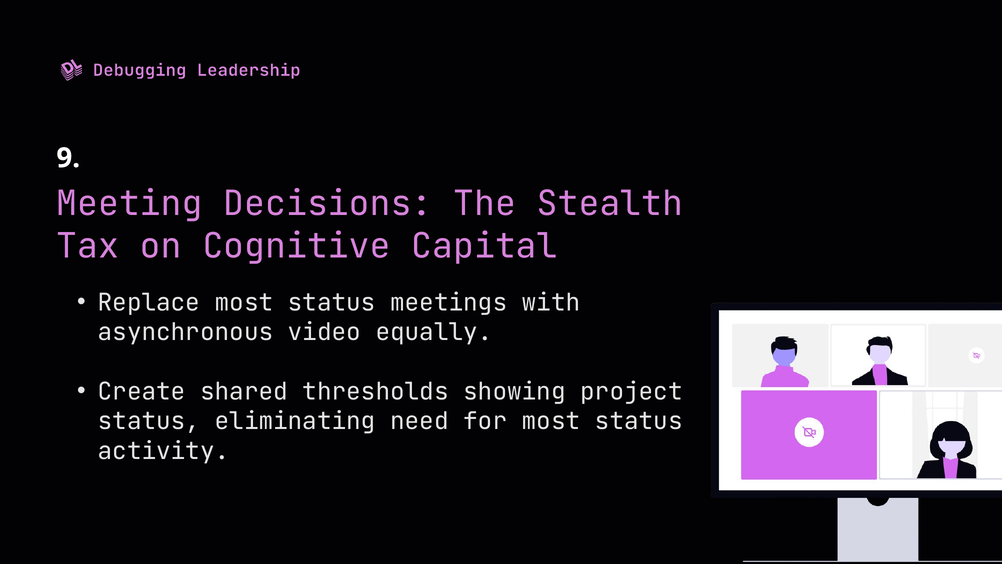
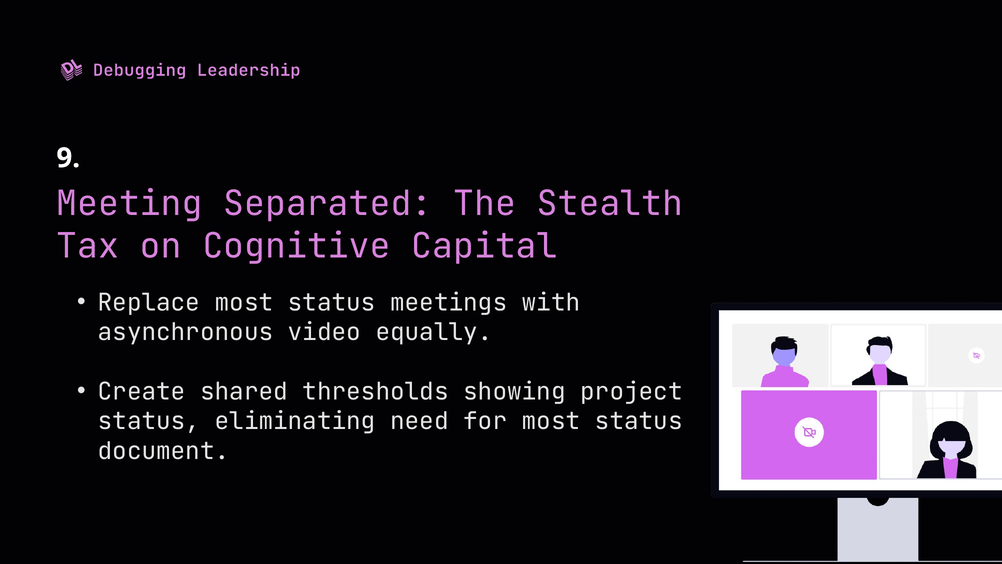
Decisions: Decisions -> Separated
activity: activity -> document
